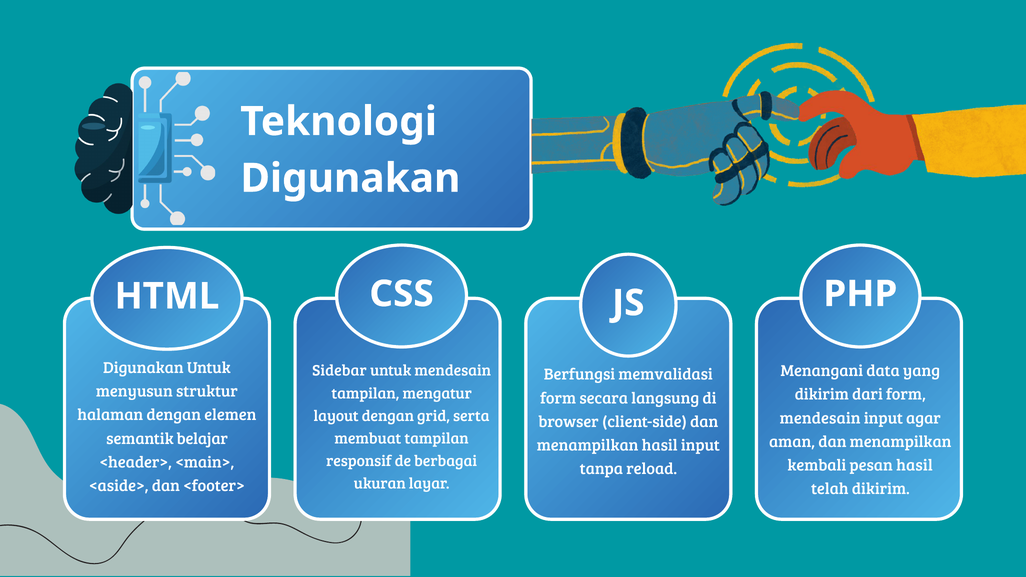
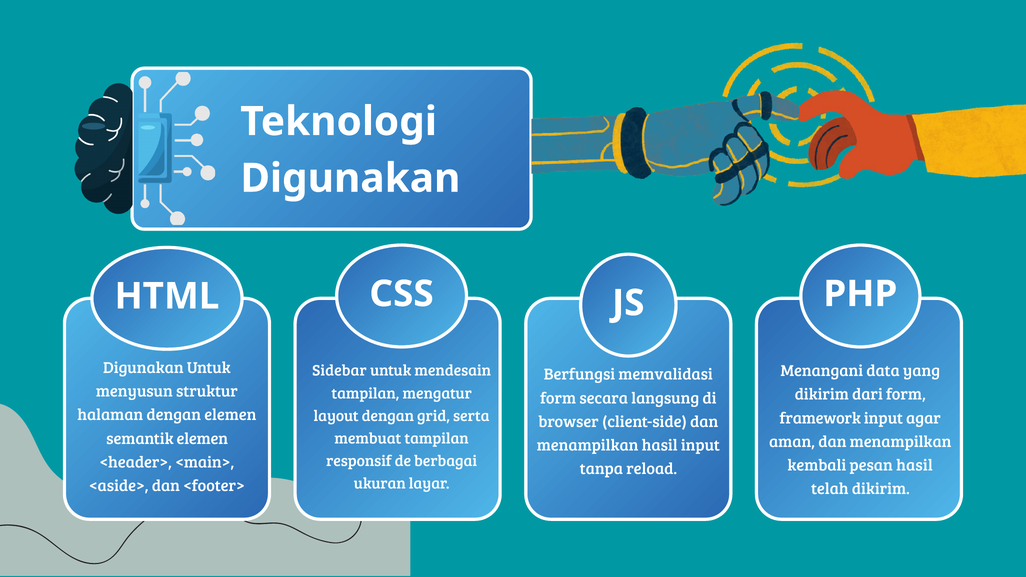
mendesain at (820, 418): mendesain -> framework
semantik belajar: belajar -> elemen
